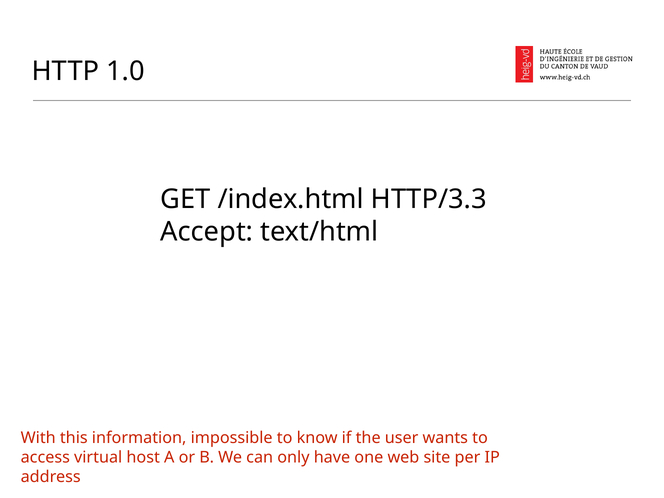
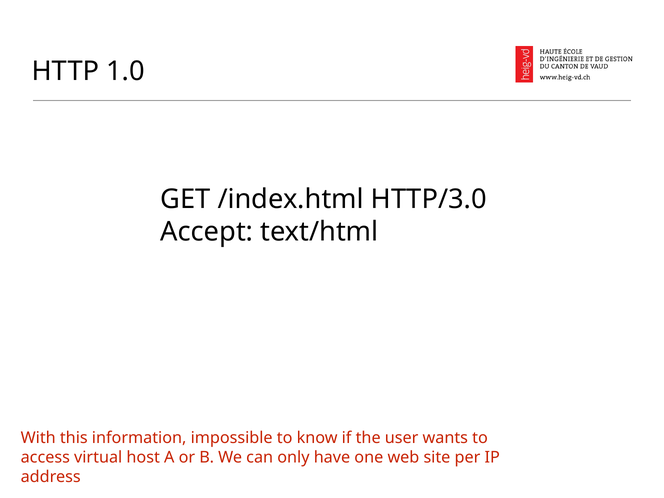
HTTP/3.3: HTTP/3.3 -> HTTP/3.0
